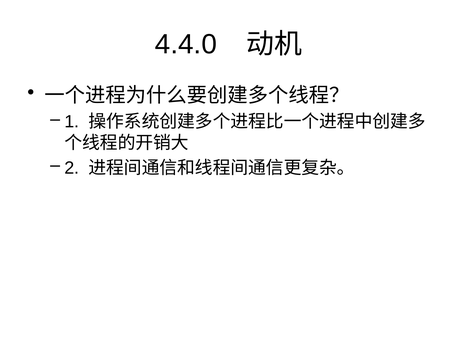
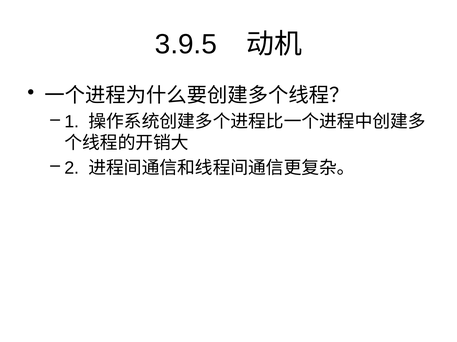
4.4.0: 4.4.0 -> 3.9.5
